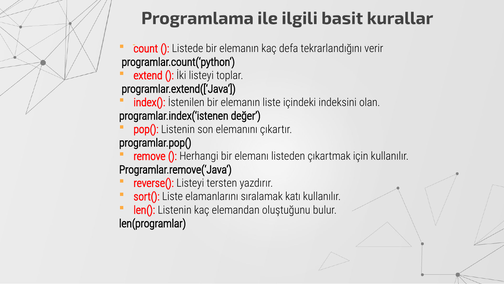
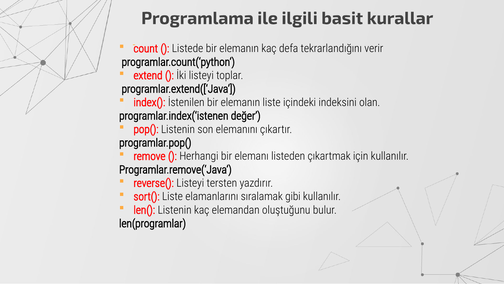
katı: katı -> gibi
